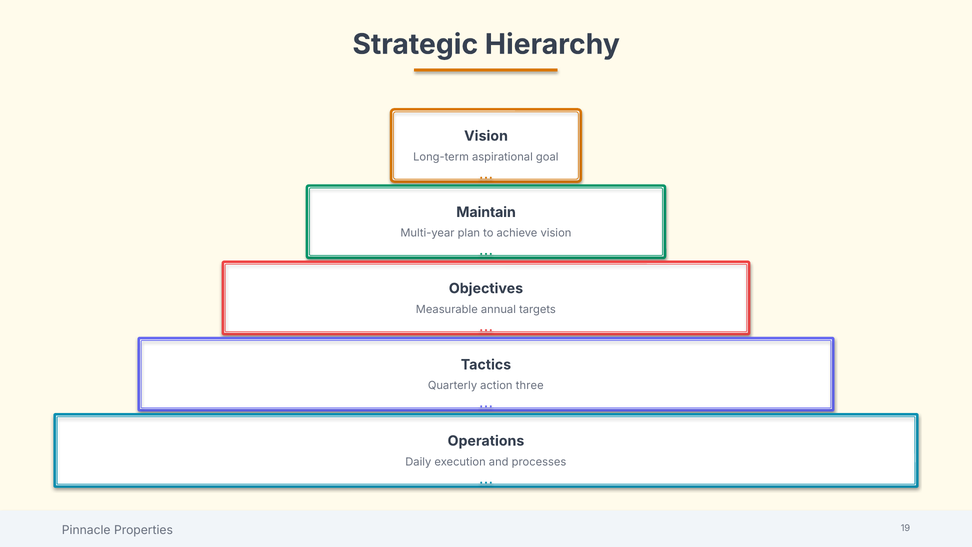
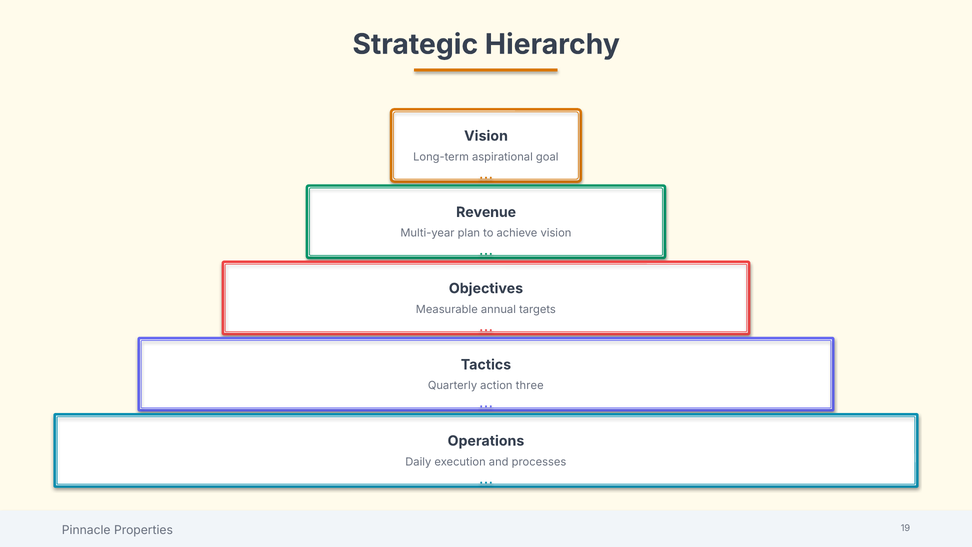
Maintain: Maintain -> Revenue
